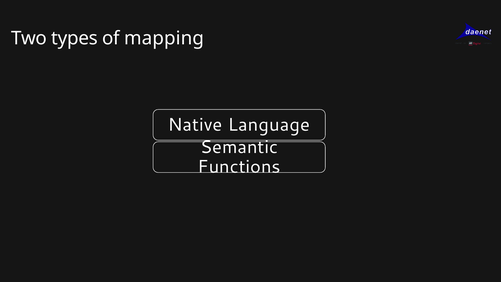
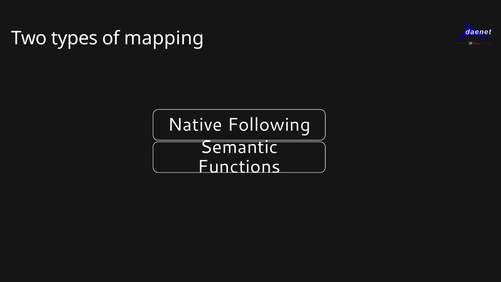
Language: Language -> Following
